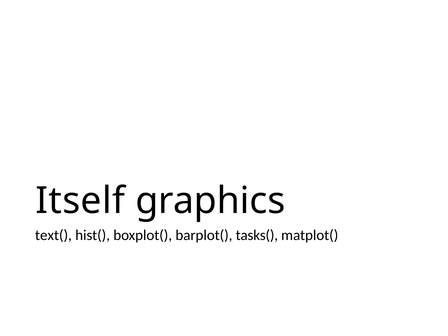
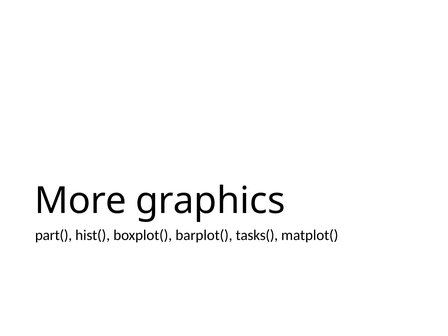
Itself: Itself -> More
text(: text( -> part(
